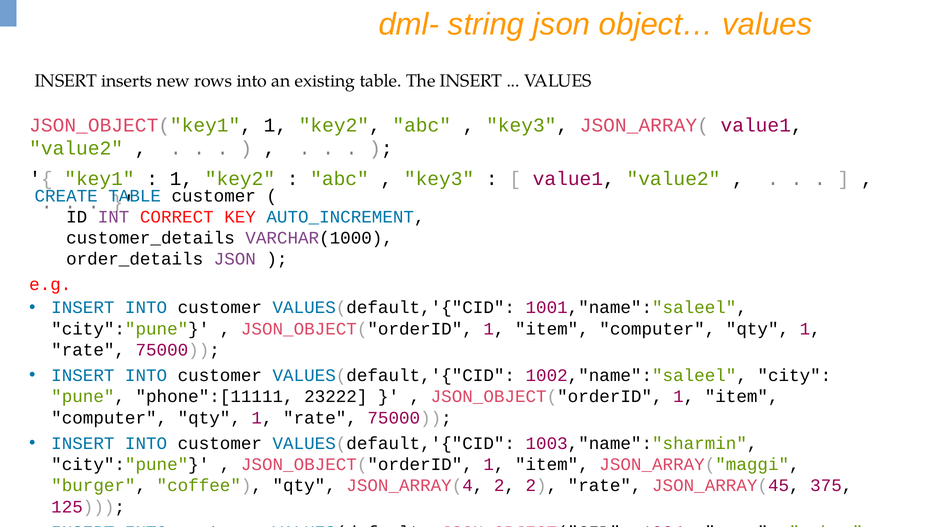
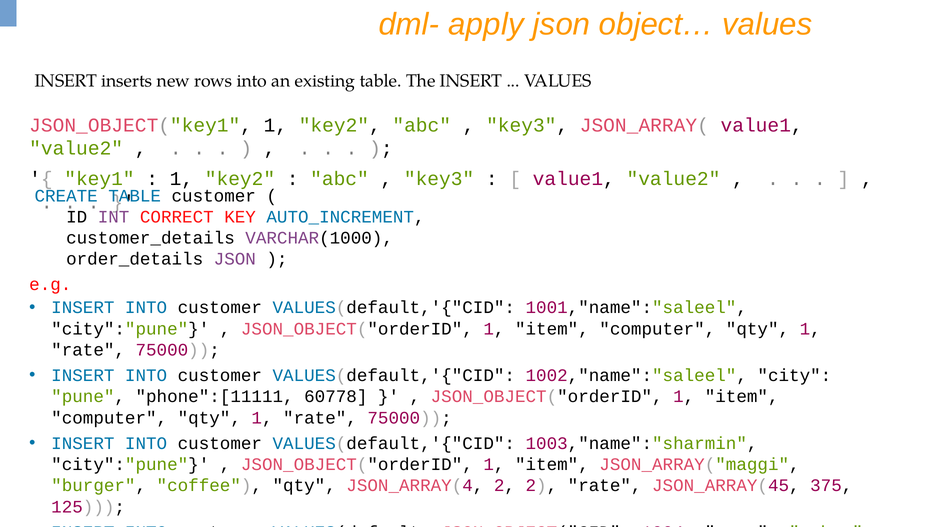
string: string -> apply
23222: 23222 -> 60778
